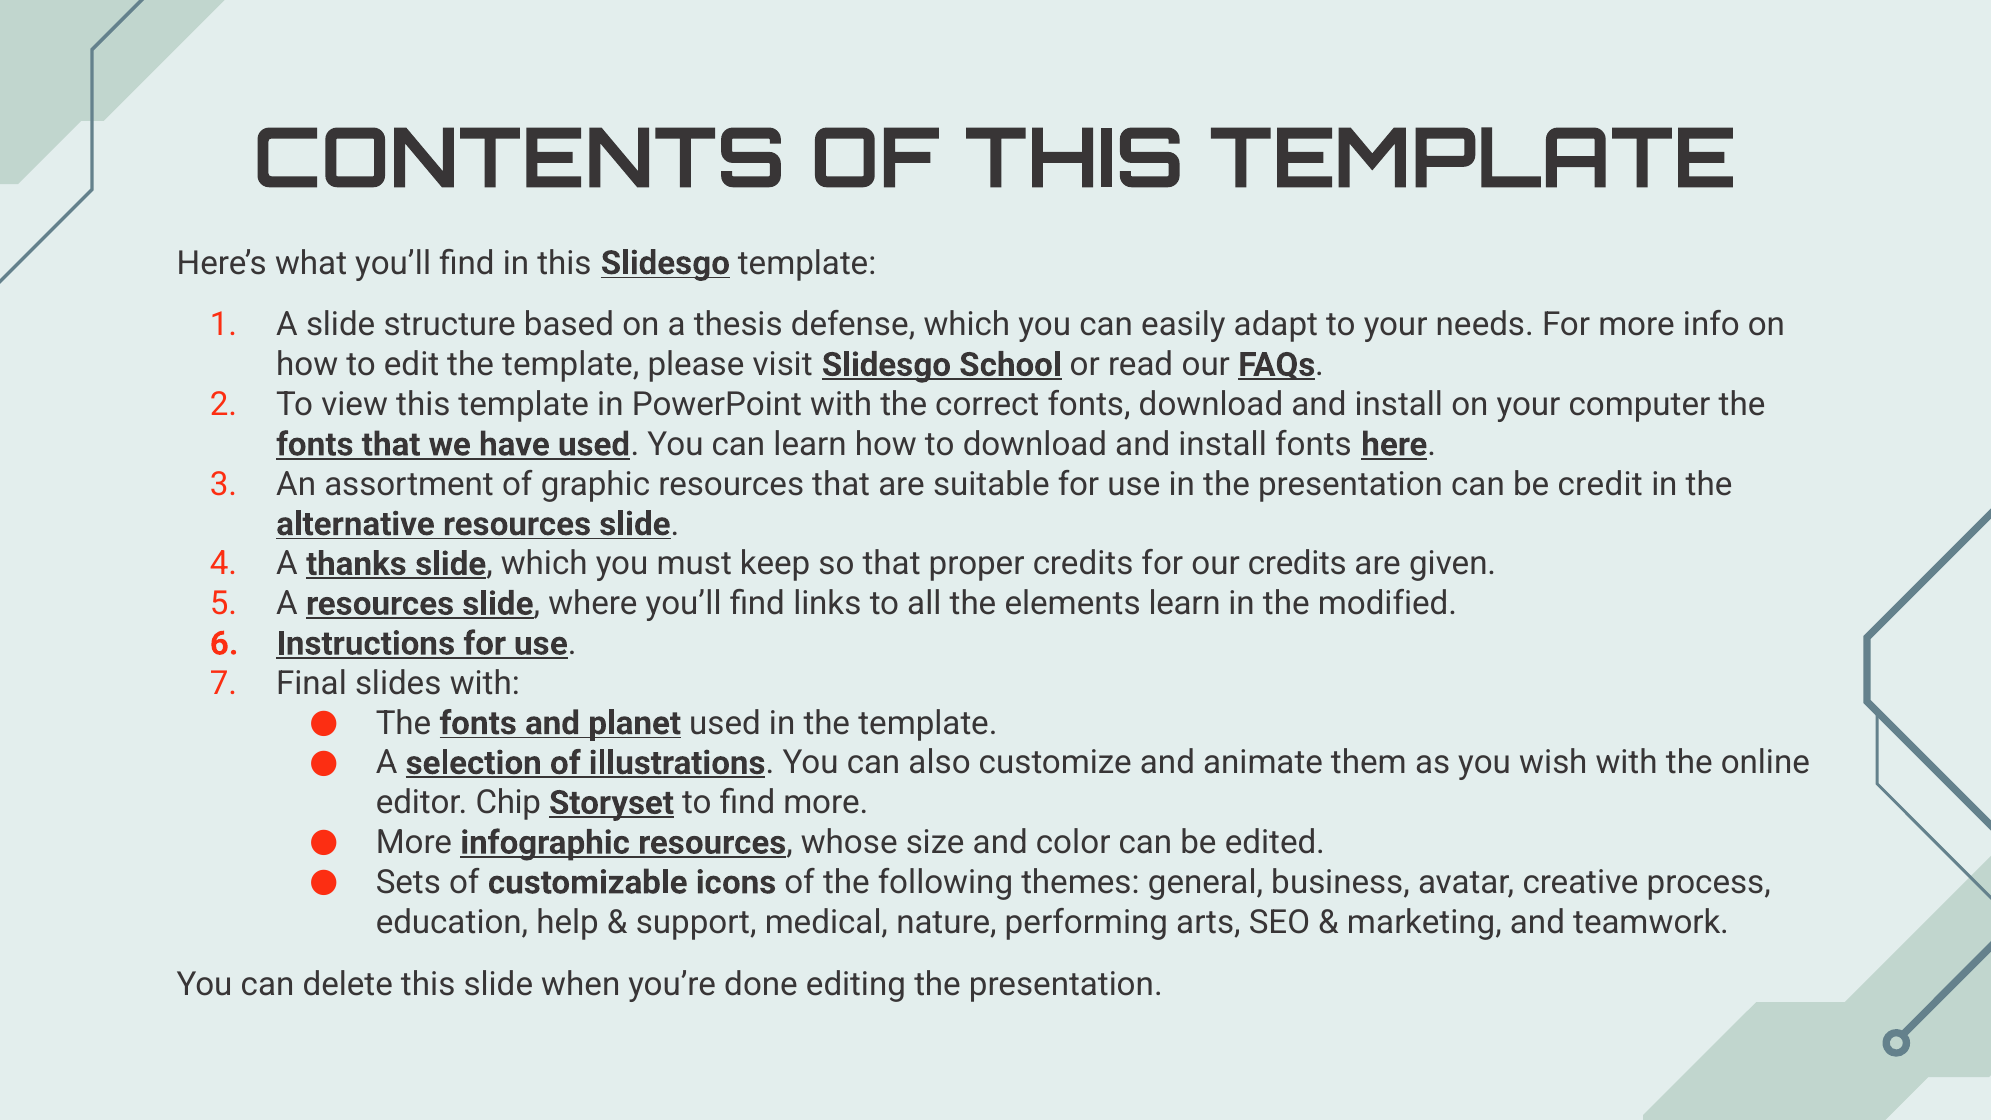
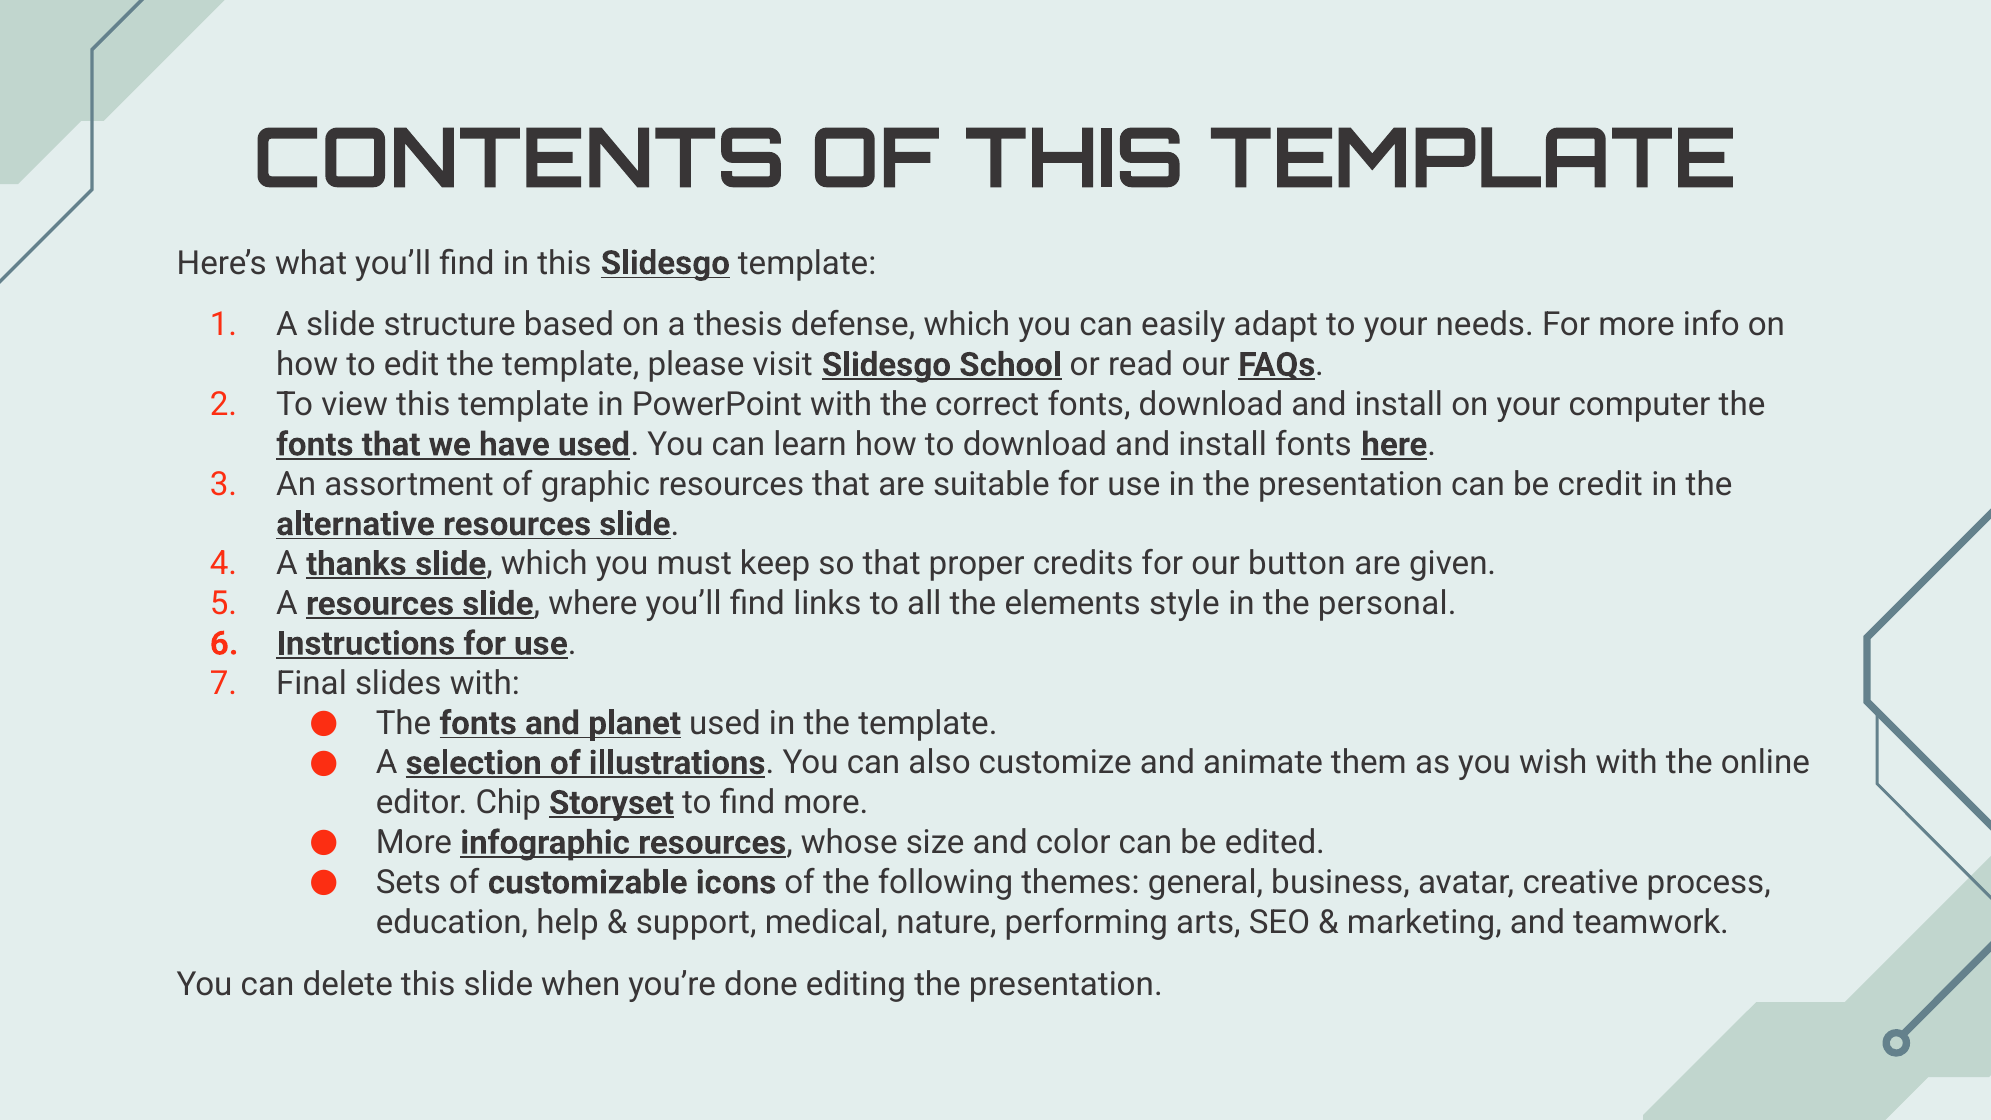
our credits: credits -> button
elements learn: learn -> style
modified: modified -> personal
